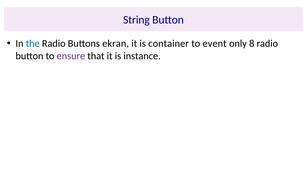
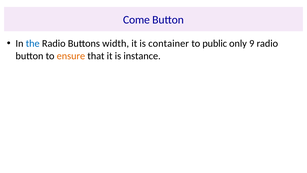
String: String -> Come
ekran: ekran -> width
event: event -> public
8: 8 -> 9
ensure colour: purple -> orange
